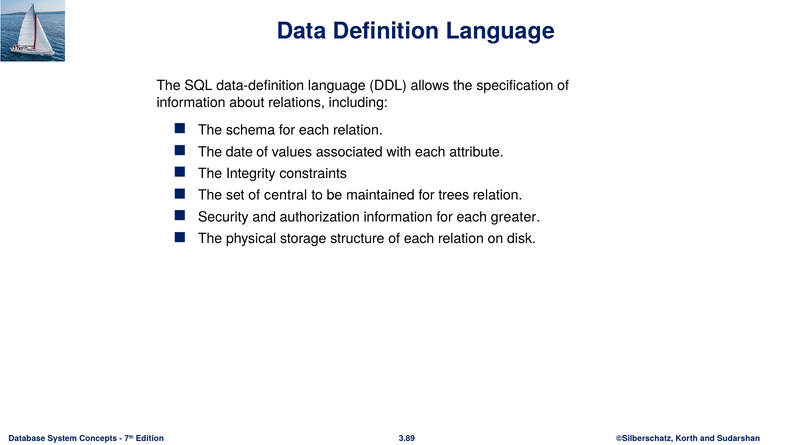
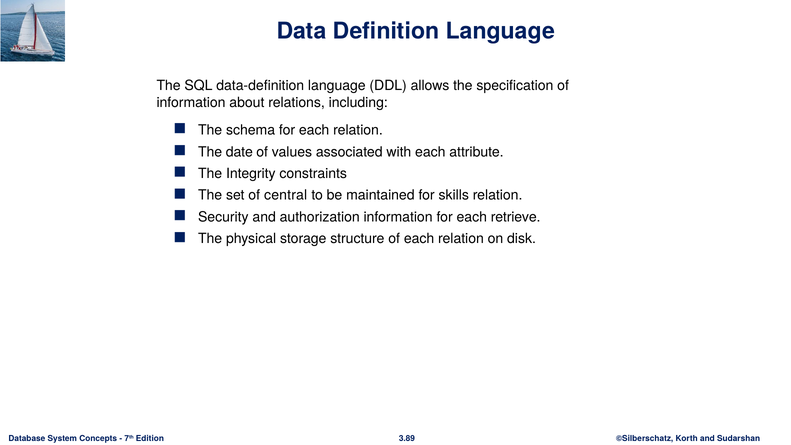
trees: trees -> skills
greater: greater -> retrieve
